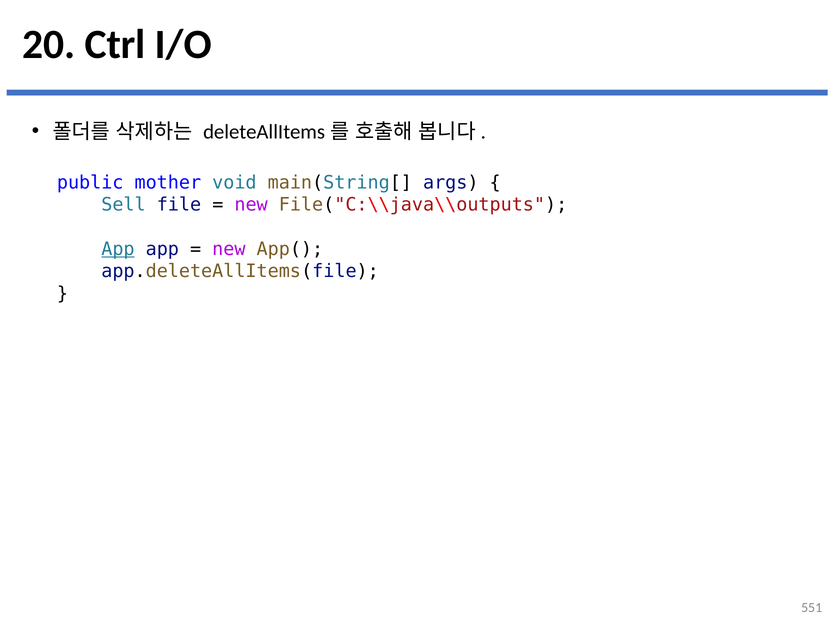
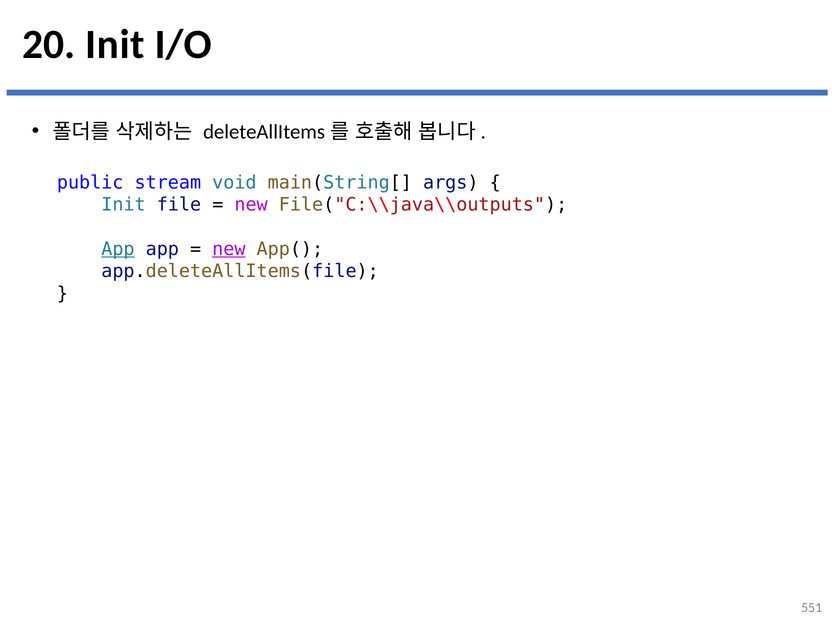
20 Ctrl: Ctrl -> Init
mother: mother -> stream
Sell at (123, 205): Sell -> Init
new at (229, 249) underline: none -> present
